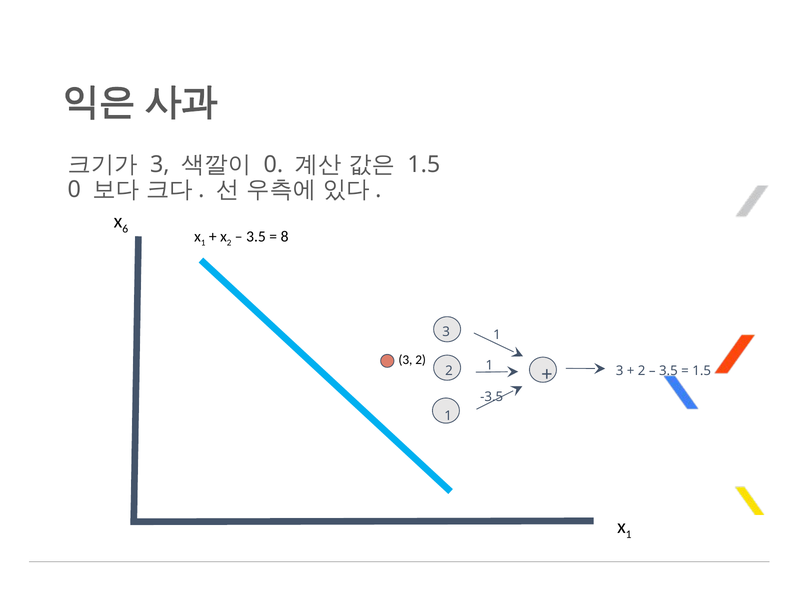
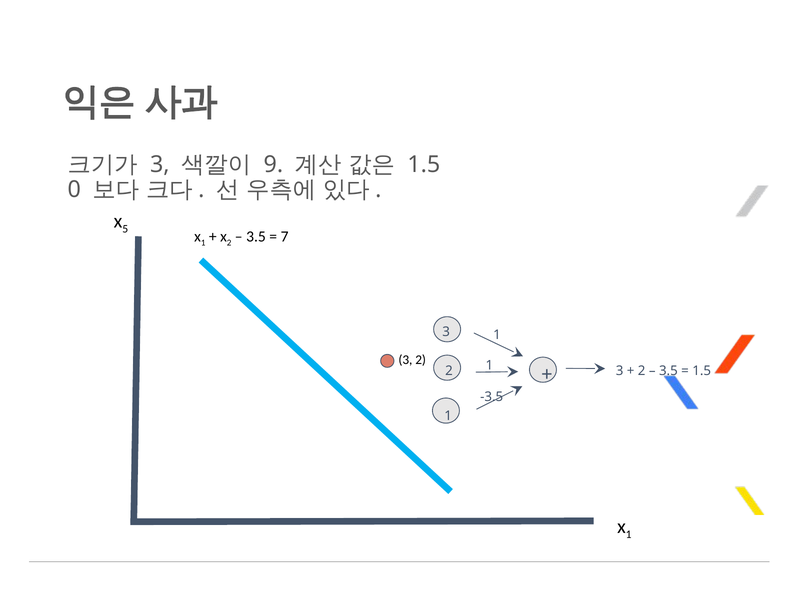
0 at (273, 164): 0 -> 9
6: 6 -> 5
8: 8 -> 7
